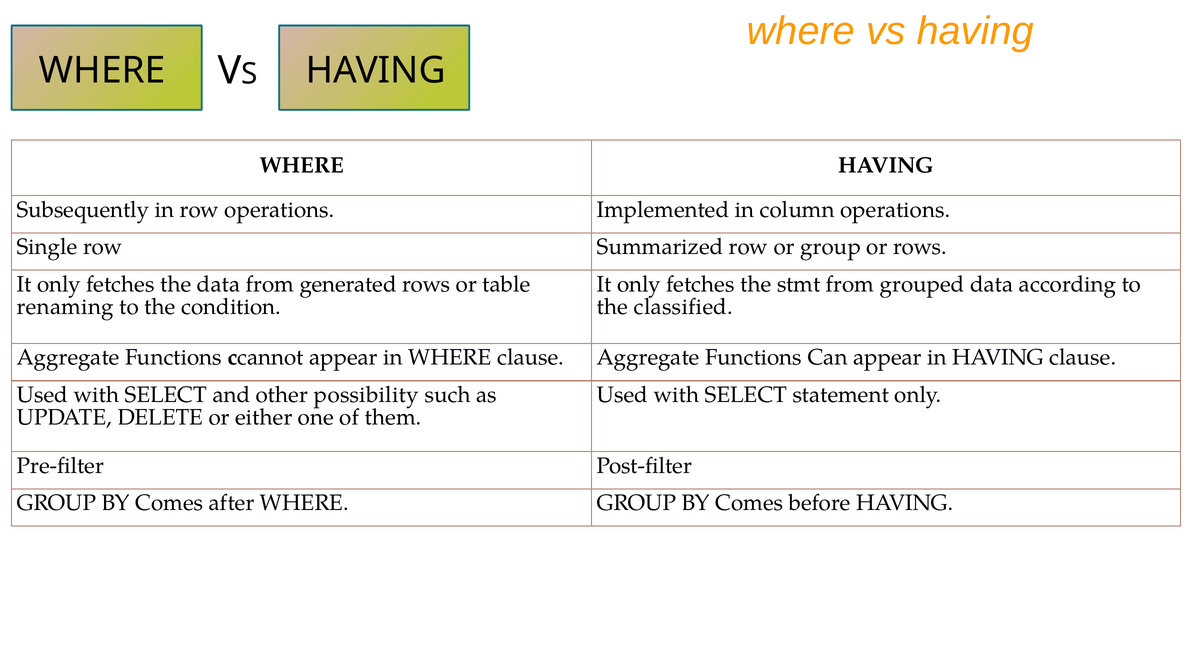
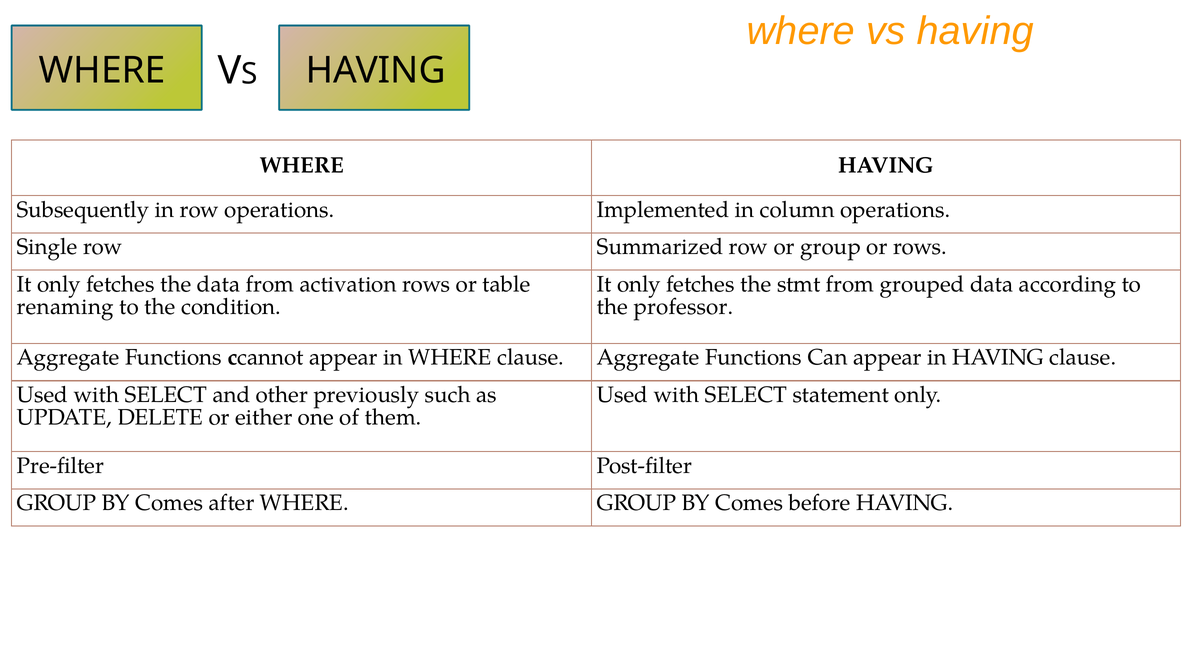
generated: generated -> activation
classified: classified -> professor
possibility: possibility -> previously
